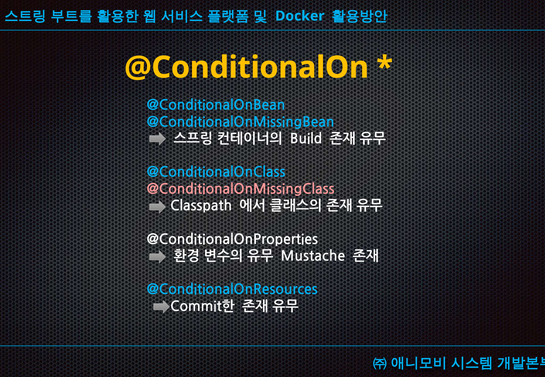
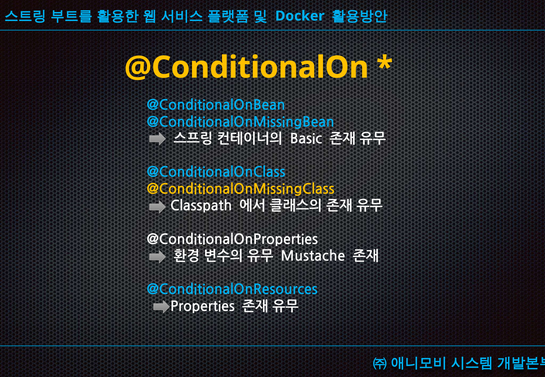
Build: Build -> Basic
@ConditionalOnMissingClass colour: pink -> yellow
Commit한: Commit한 -> Properties
